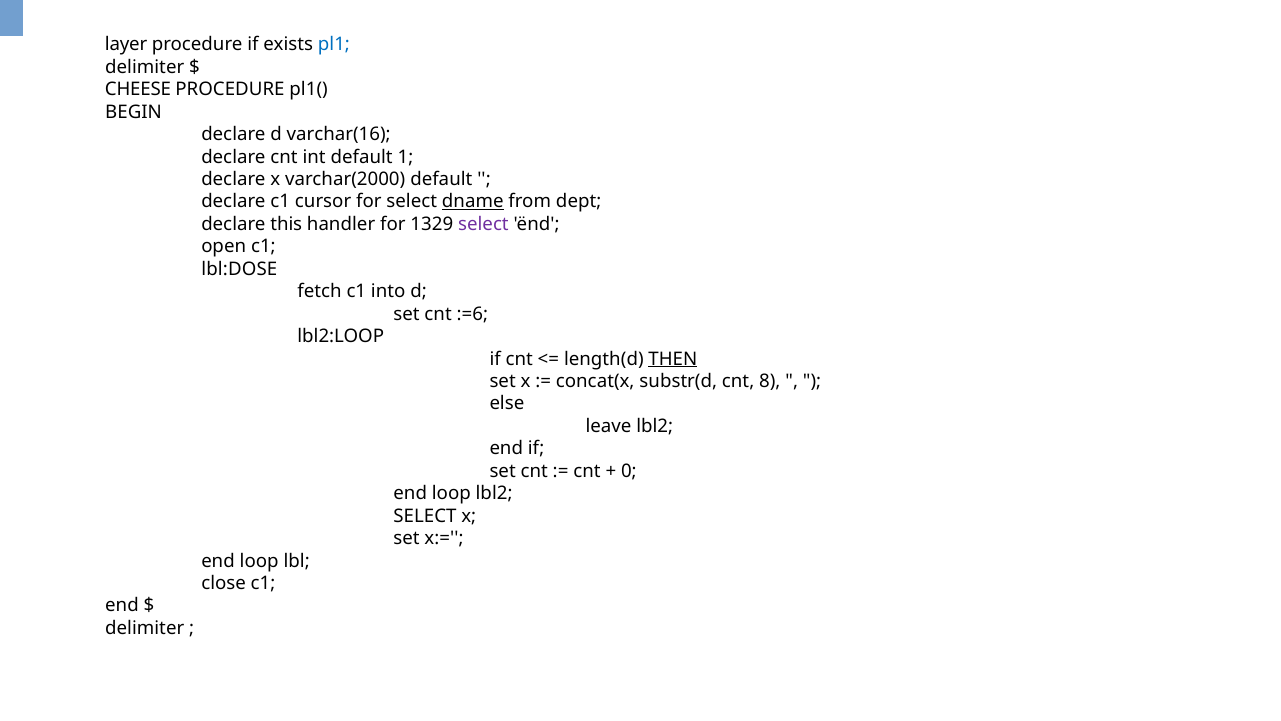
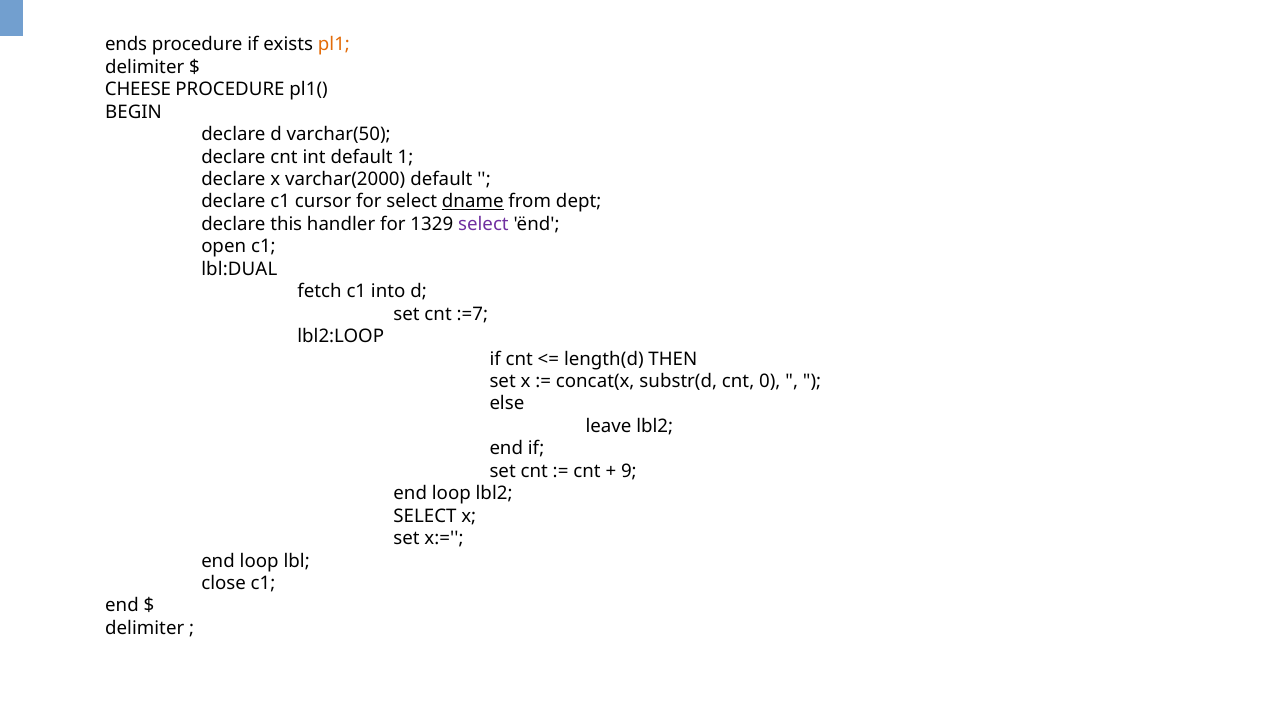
layer: layer -> ends
pl1 colour: blue -> orange
varchar(16: varchar(16 -> varchar(50
lbl:DOSE: lbl:DOSE -> lbl:DUAL
:=6: :=6 -> :=7
THEN underline: present -> none
8: 8 -> 0
0: 0 -> 9
